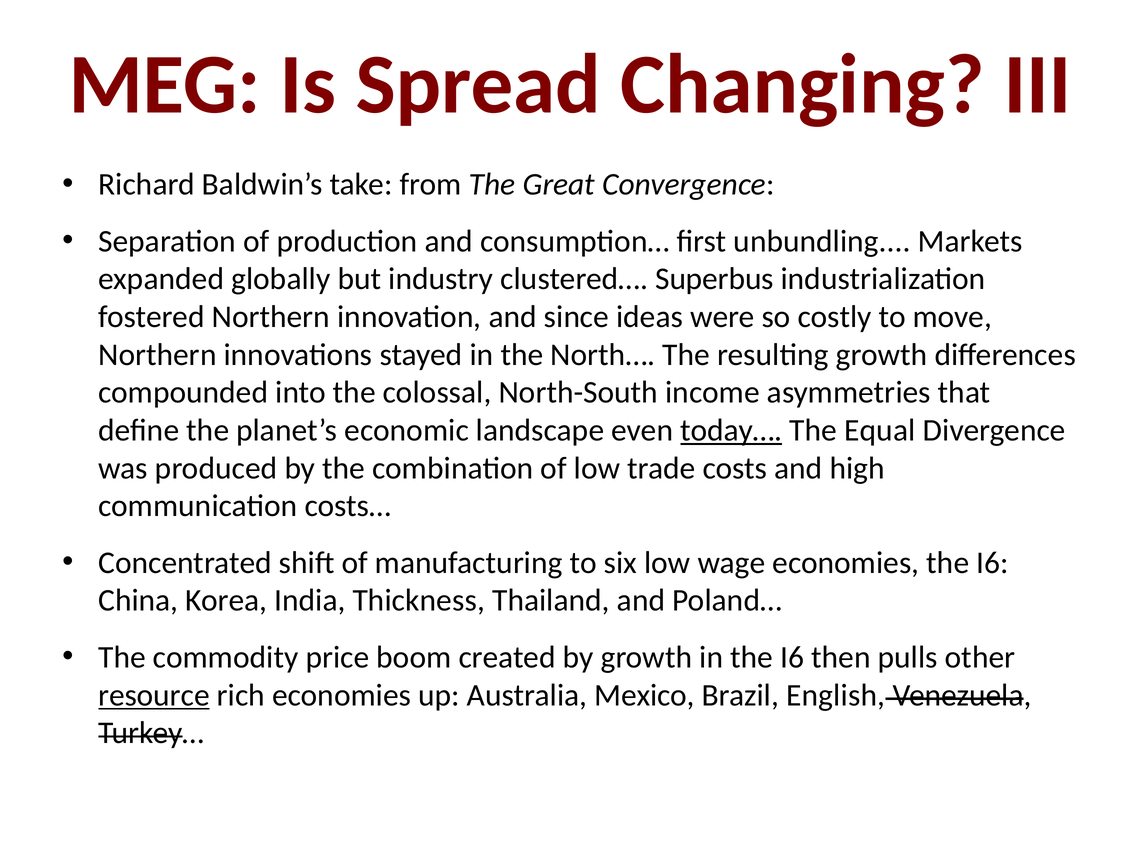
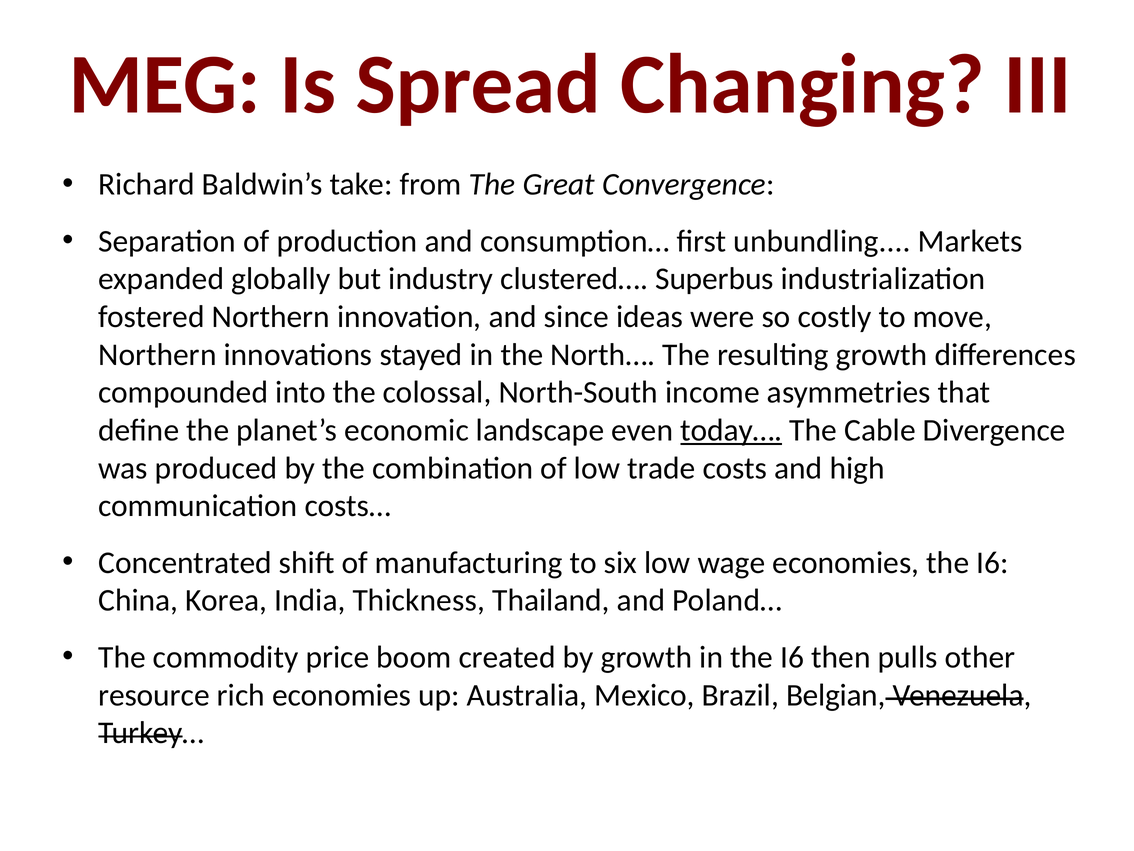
Equal: Equal -> Cable
resource underline: present -> none
English: English -> Belgian
